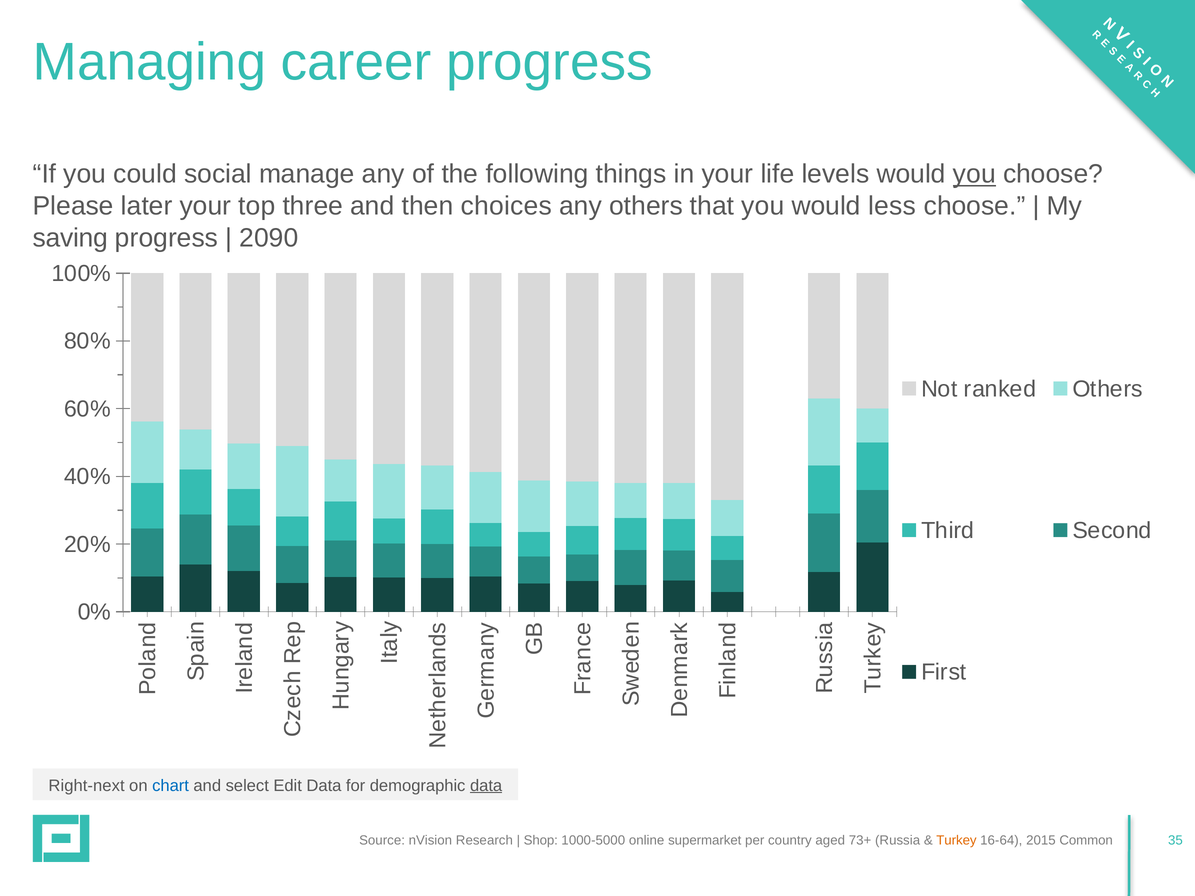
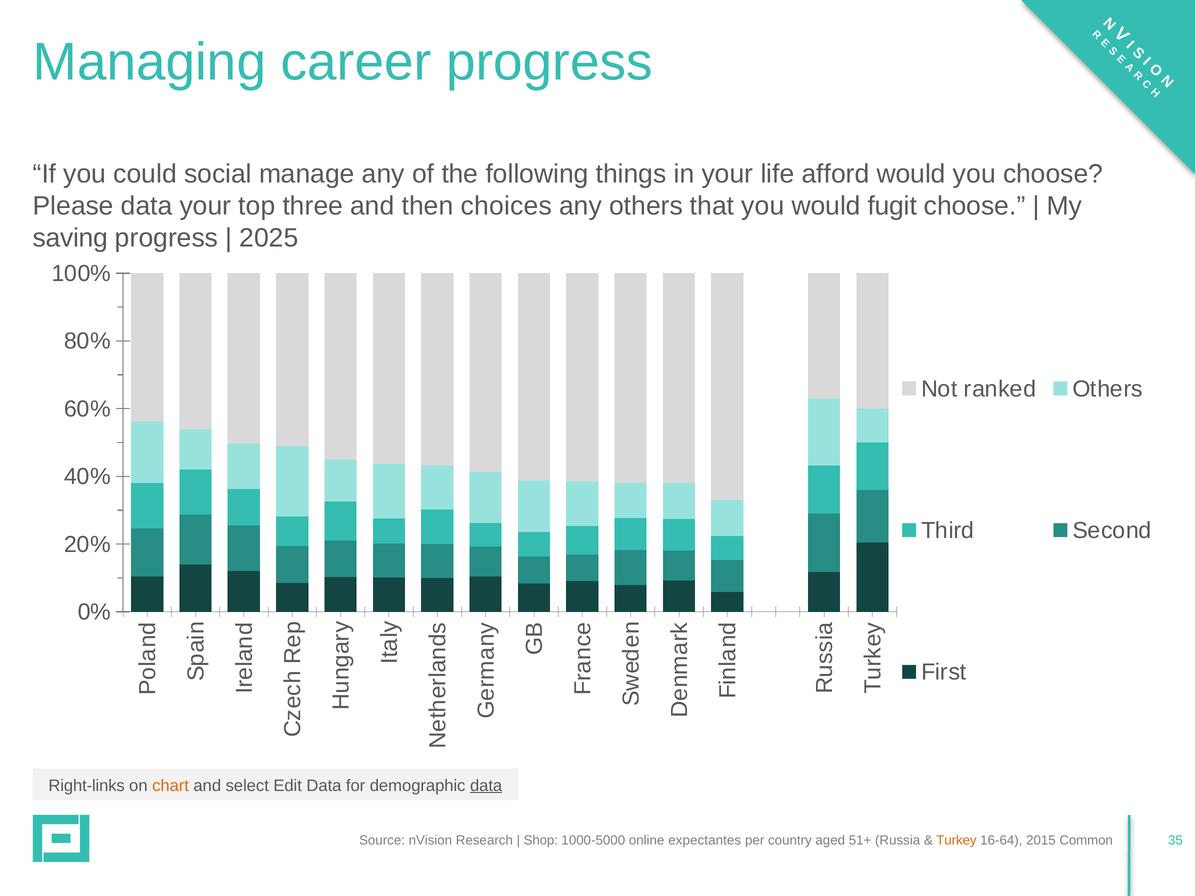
levels: levels -> afford
you at (974, 174) underline: present -> none
Please later: later -> data
less: less -> fugit
2090: 2090 -> 2025
Right-next: Right-next -> Right-links
chart colour: blue -> orange
supermarket: supermarket -> expectantes
73+: 73+ -> 51+
